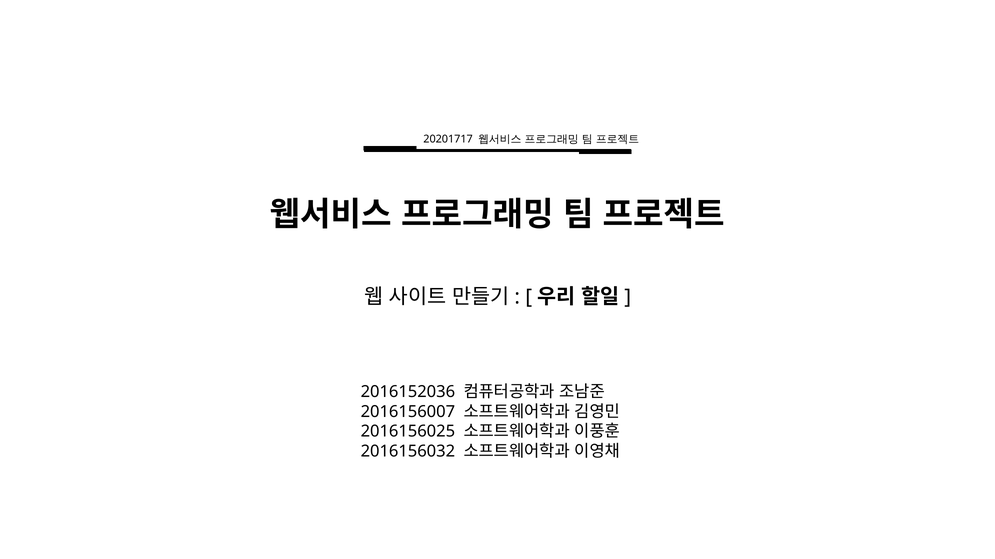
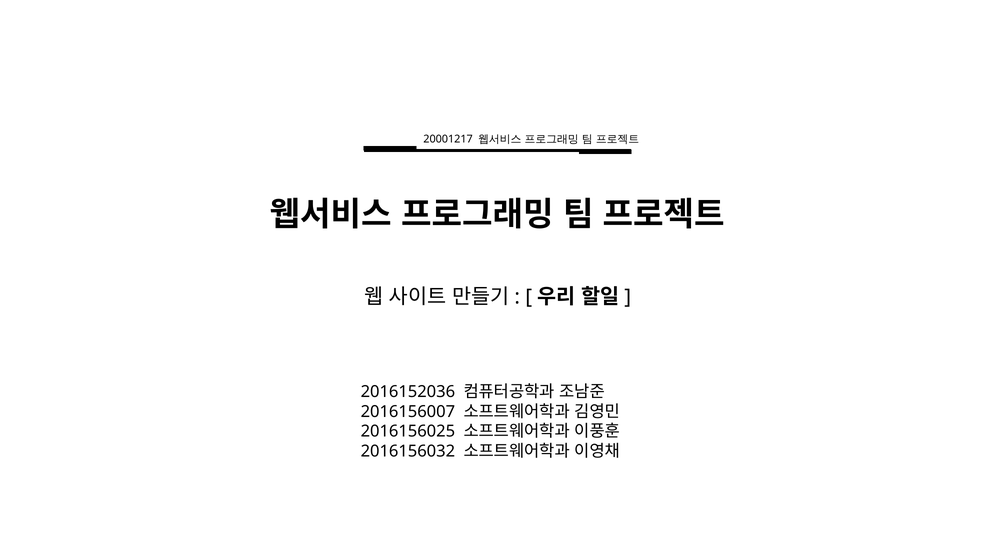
20201717: 20201717 -> 20001217
